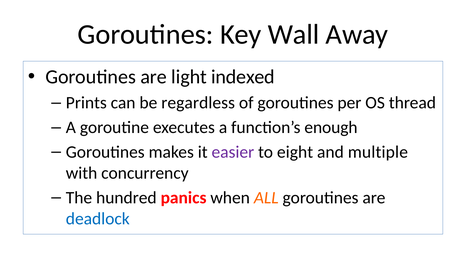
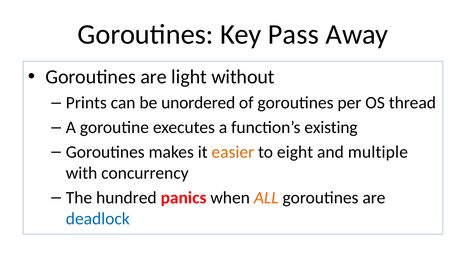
Wall: Wall -> Pass
indexed: indexed -> without
regardless: regardless -> unordered
enough: enough -> existing
easier colour: purple -> orange
